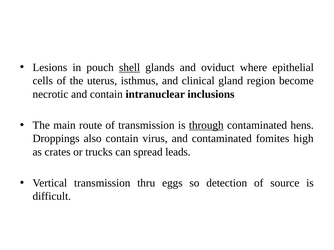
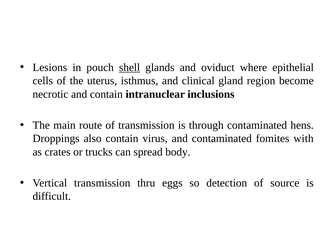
through underline: present -> none
high: high -> with
leads: leads -> body
